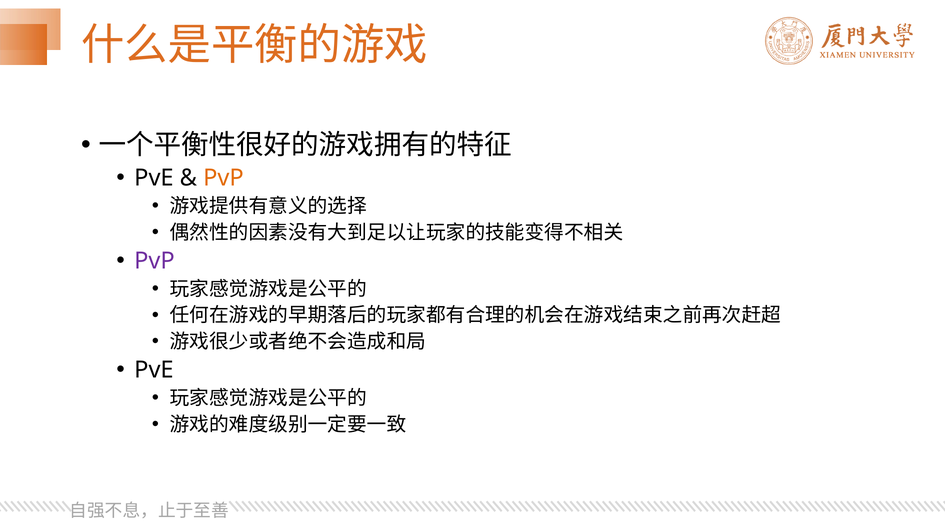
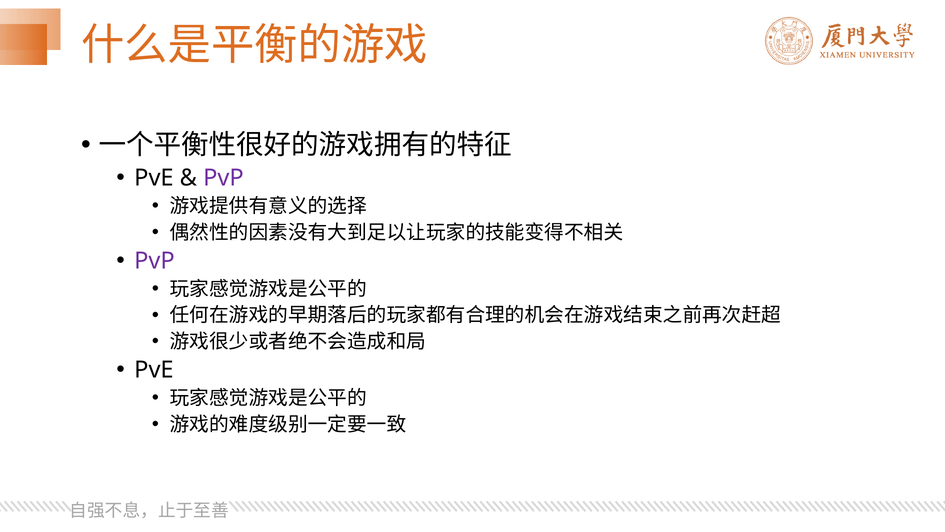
PvP at (223, 178) colour: orange -> purple
